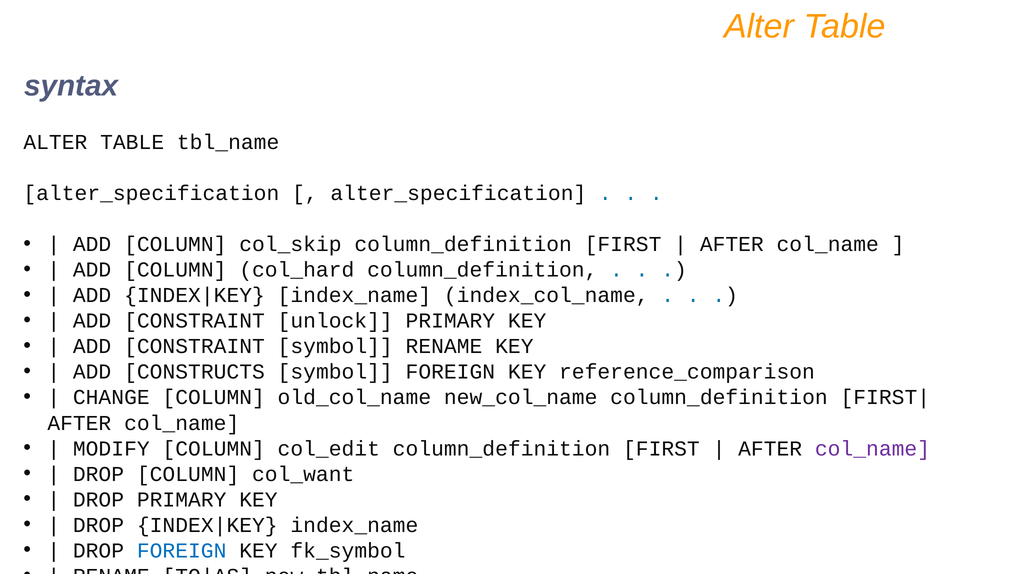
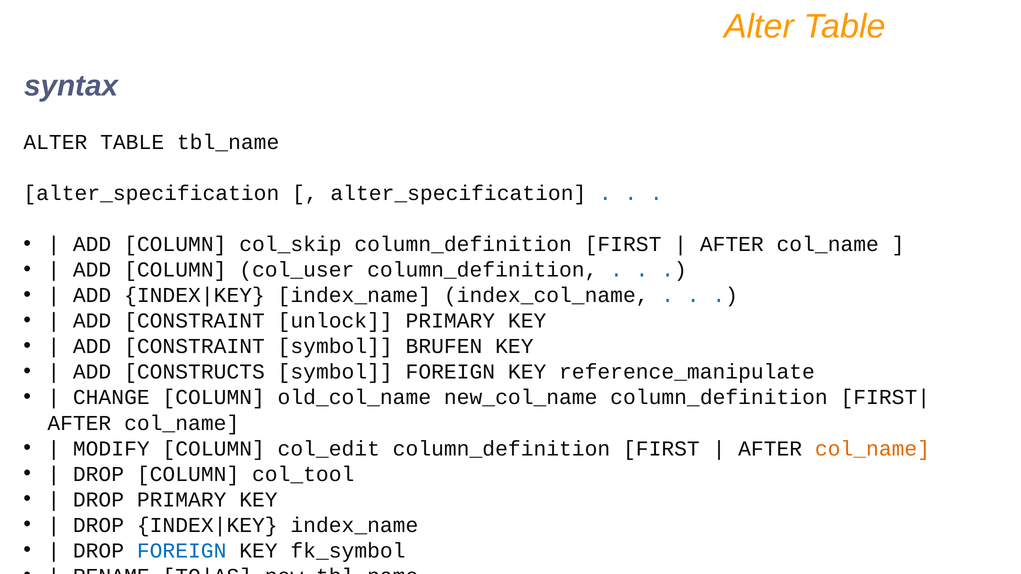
col_hard: col_hard -> col_user
symbol RENAME: RENAME -> BRUFEN
reference_comparison: reference_comparison -> reference_manipulate
col_name at (872, 449) colour: purple -> orange
col_want: col_want -> col_tool
